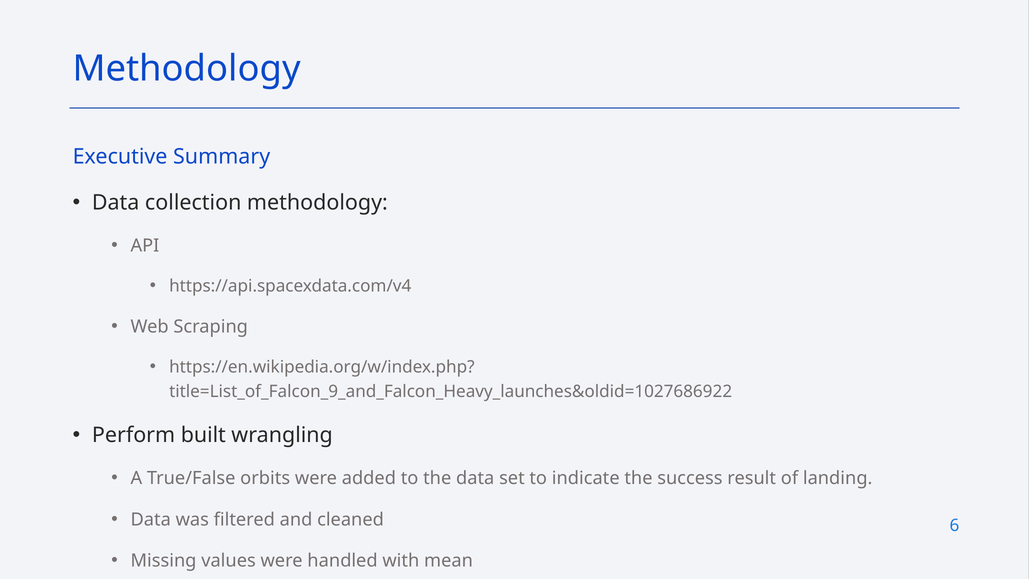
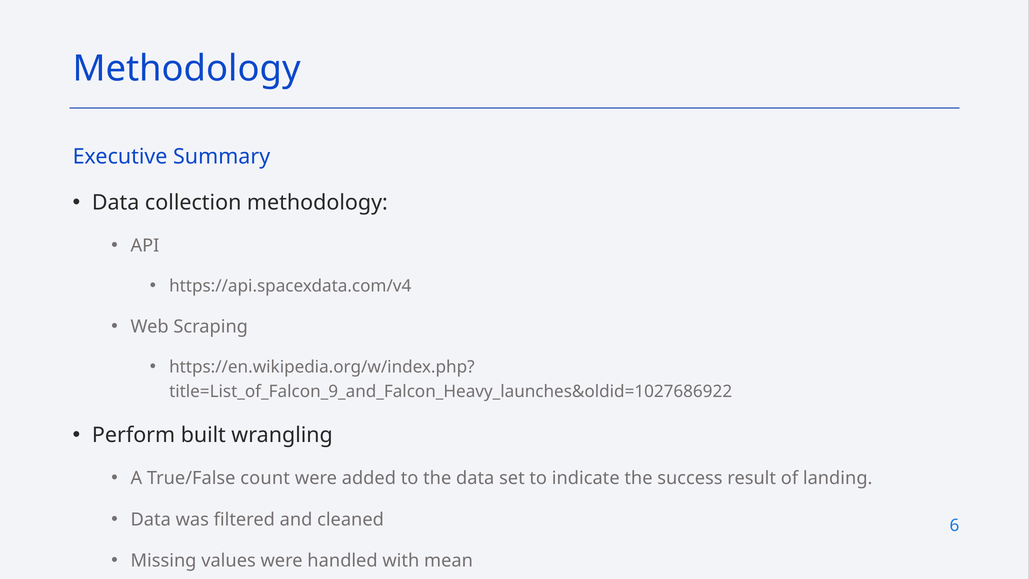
orbits: orbits -> count
